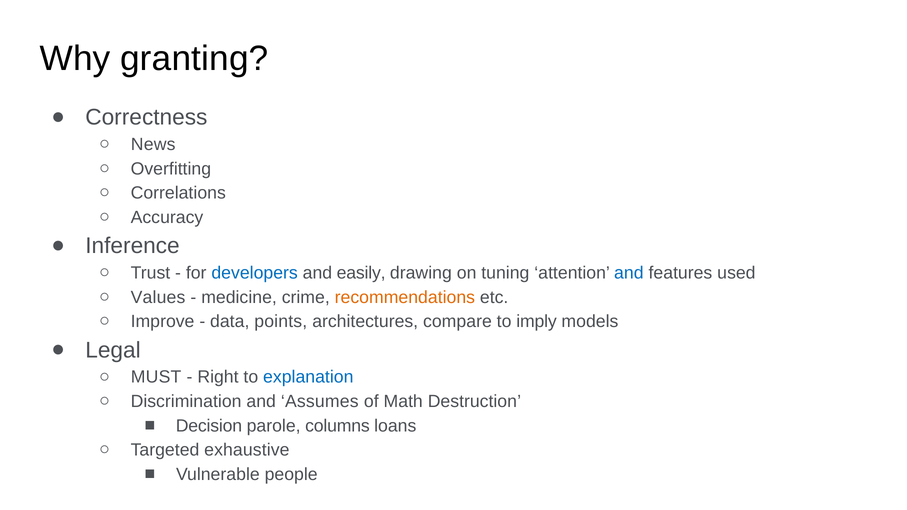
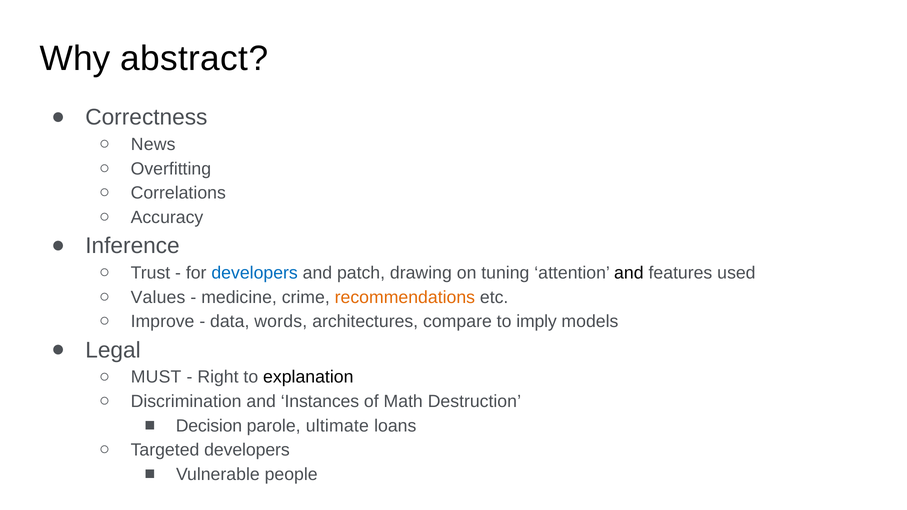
granting: granting -> abstract
easily: easily -> patch
and at (629, 273) colour: blue -> black
points: points -> words
explanation colour: blue -> black
Assumes: Assumes -> Instances
columns: columns -> ultimate
Targeted exhaustive: exhaustive -> developers
